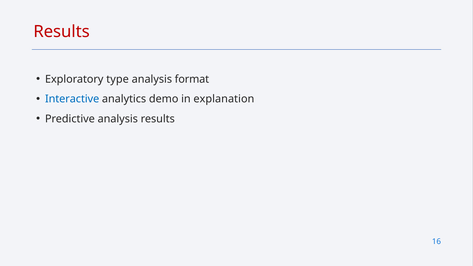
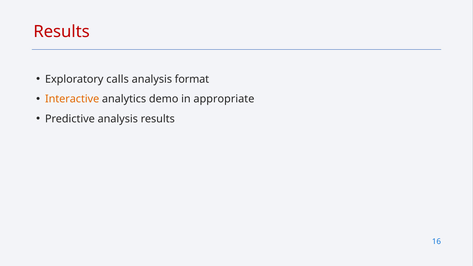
type: type -> calls
Interactive colour: blue -> orange
explanation: explanation -> appropriate
